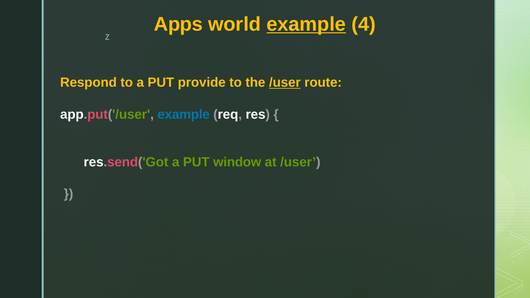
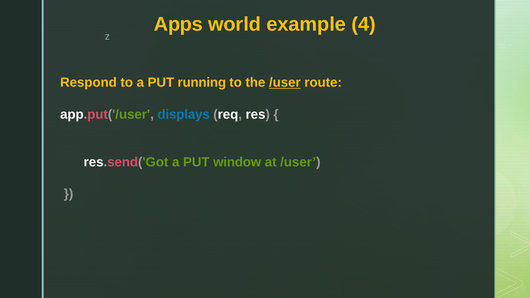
example at (306, 24) underline: present -> none
provide: provide -> running
app.put('/user example: example -> displays
